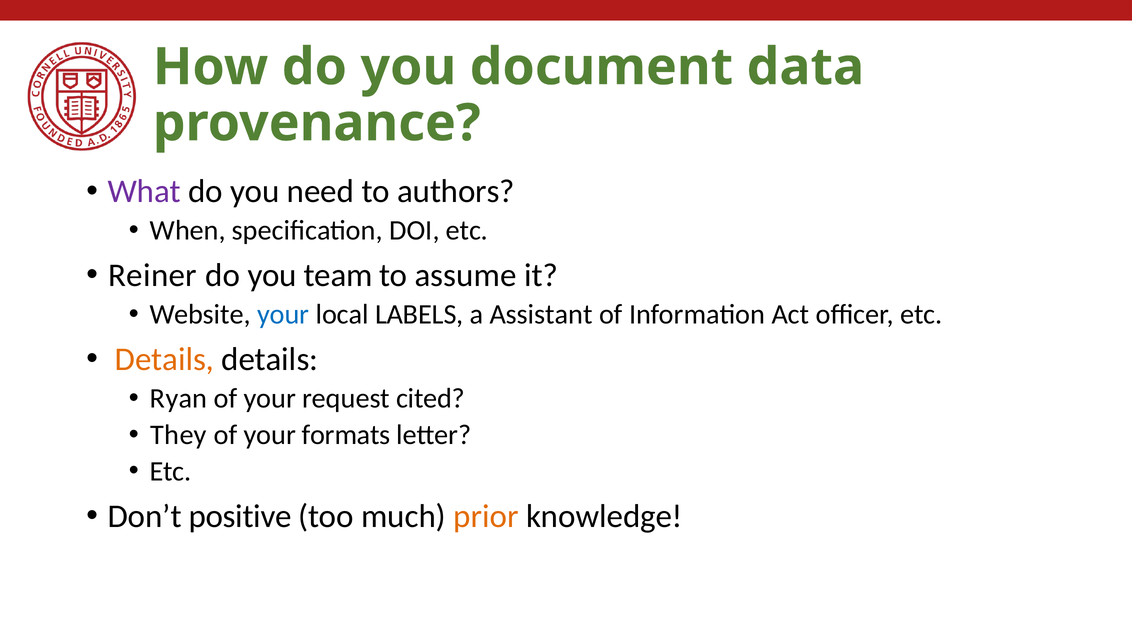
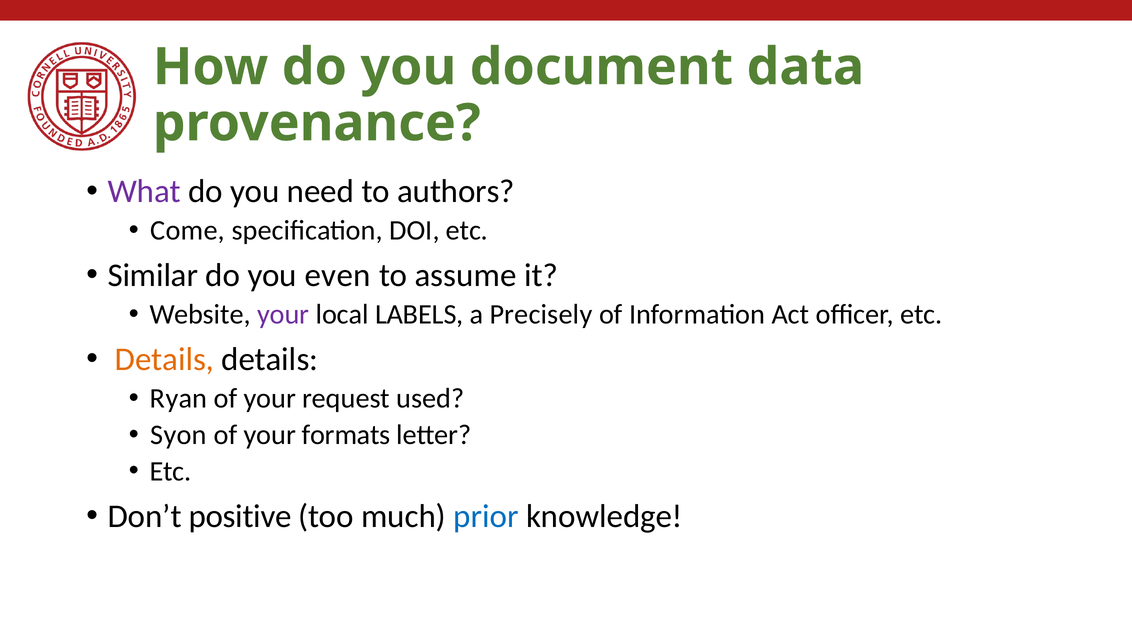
When: When -> Come
Reiner: Reiner -> Similar
team: team -> even
your at (283, 314) colour: blue -> purple
Assistant: Assistant -> Precisely
cited: cited -> used
They: They -> Syon
prior colour: orange -> blue
